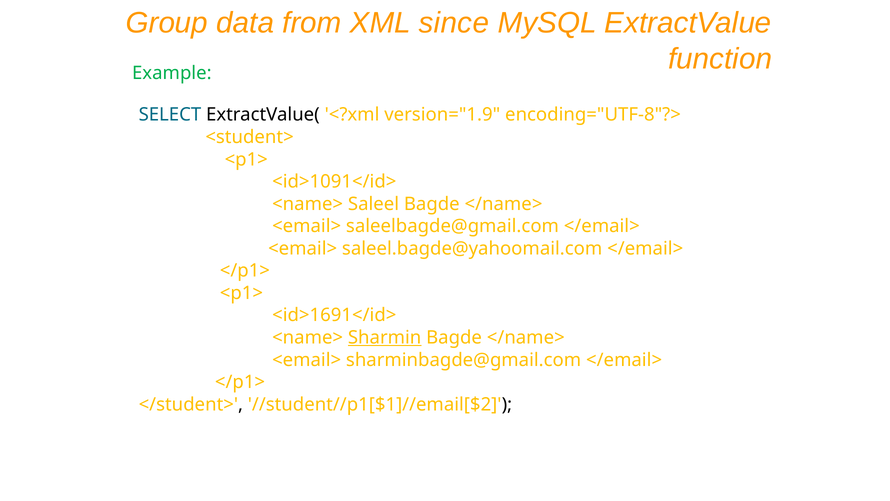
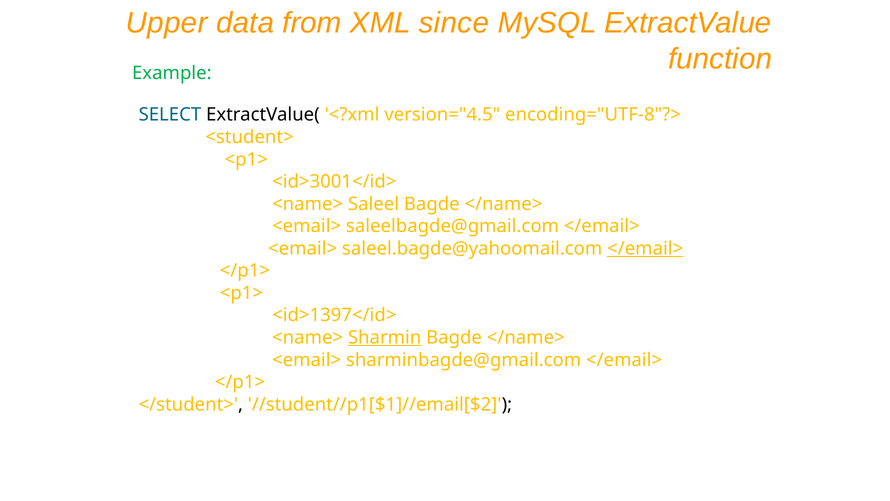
Group: Group -> Upper
version="1.9: version="1.9 -> version="4.5
<id>1091</id>: <id>1091</id> -> <id>3001</id>
</email> at (645, 248) underline: none -> present
<id>1691</id>: <id>1691</id> -> <id>1397</id>
